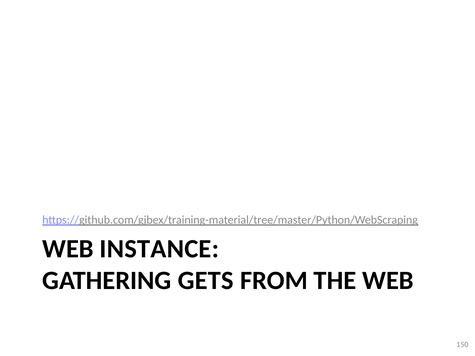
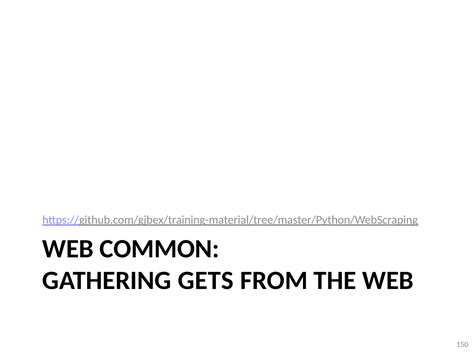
INSTANCE: INSTANCE -> COMMON
